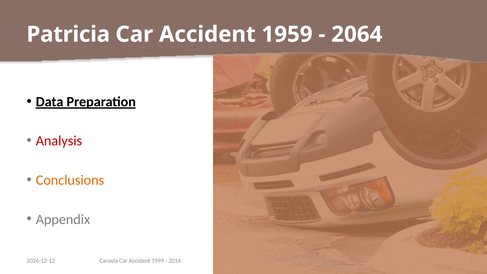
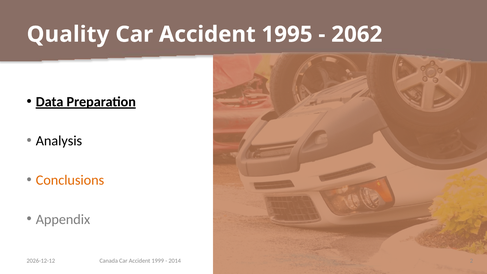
Patricia: Patricia -> Quality
1959: 1959 -> 1995
2064: 2064 -> 2062
Analysis colour: red -> black
